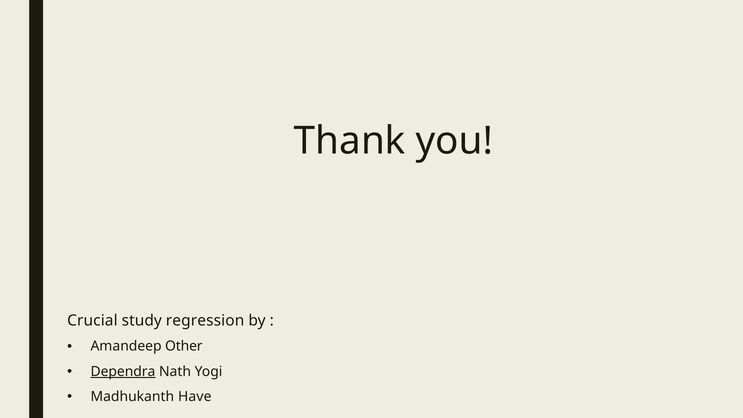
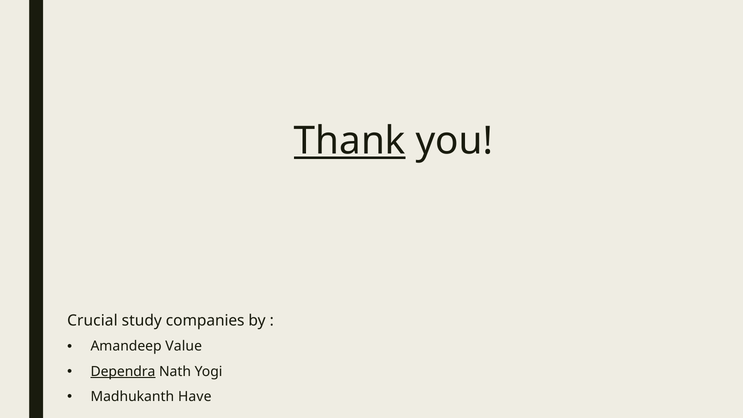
Thank underline: none -> present
regression: regression -> companies
Other: Other -> Value
